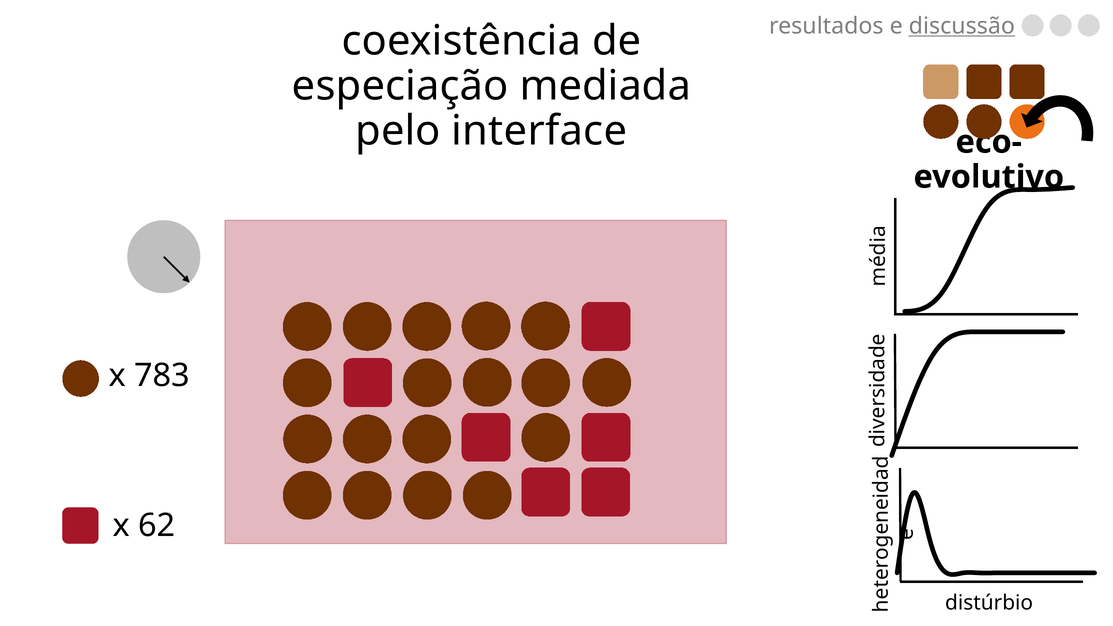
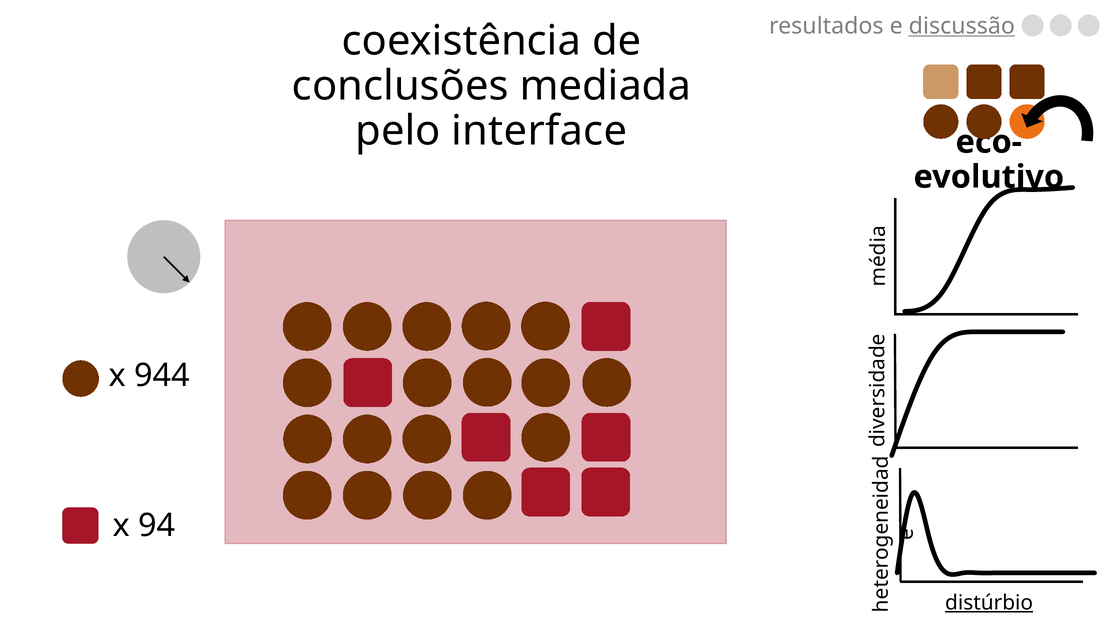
especiação: especiação -> conclusões
783: 783 -> 944
62: 62 -> 94
distúrbio underline: none -> present
